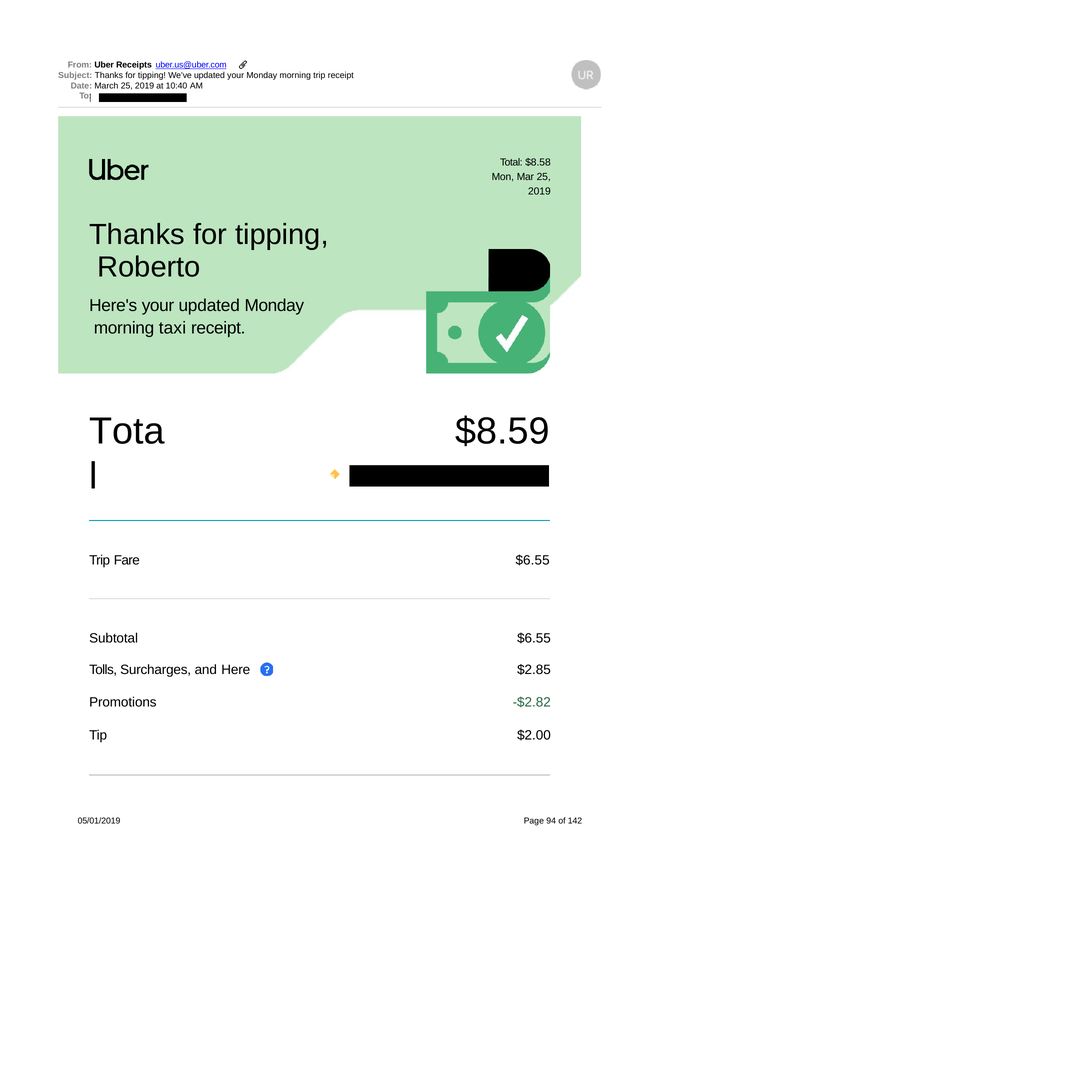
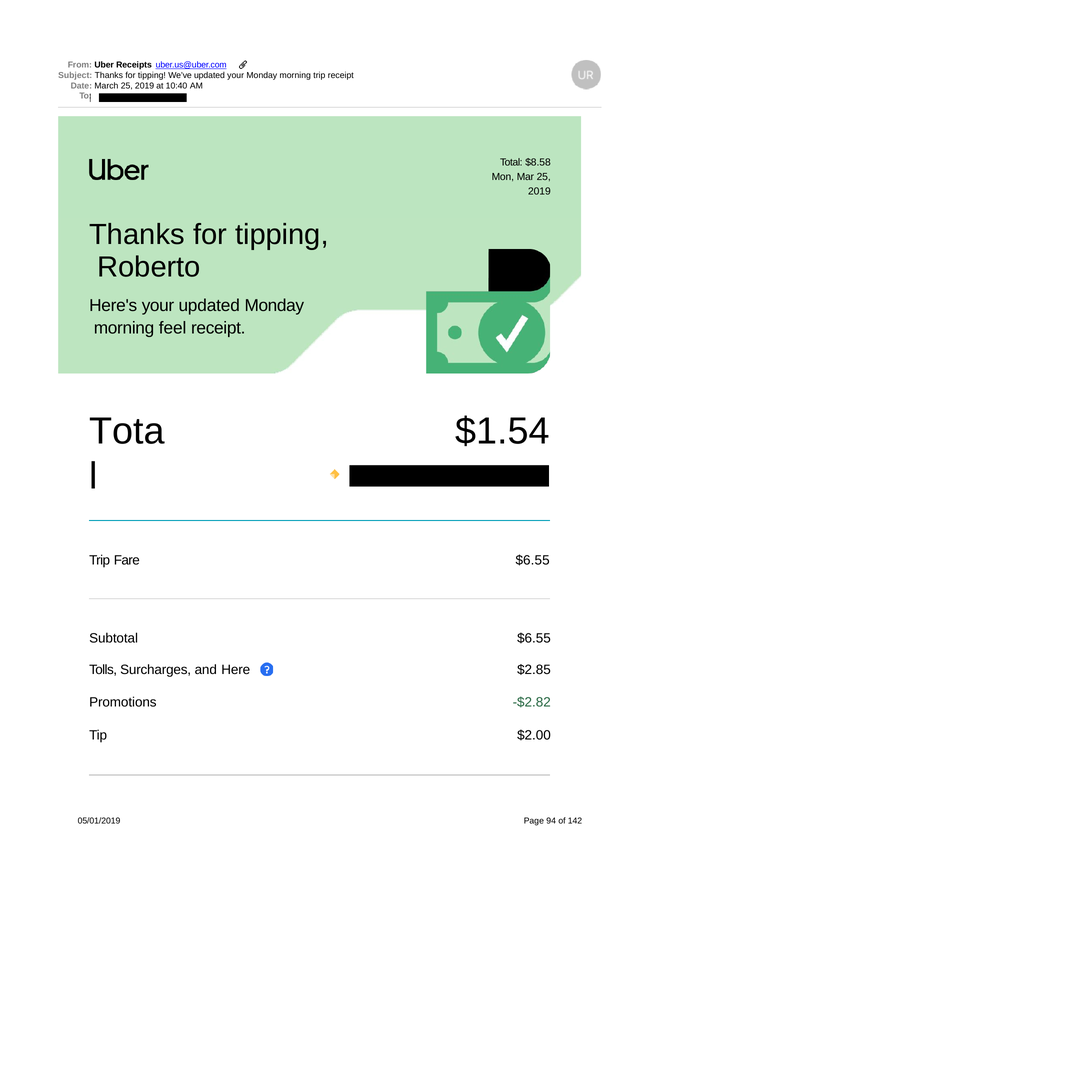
taxi: taxi -> feel
$8.59: $8.59 -> $1.54
